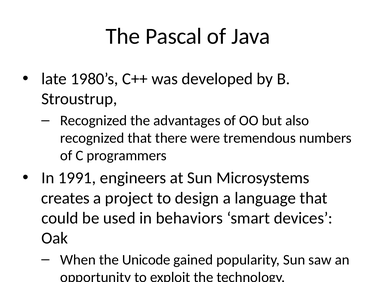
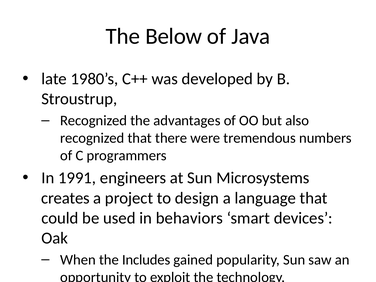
Pascal: Pascal -> Below
Unicode: Unicode -> Includes
